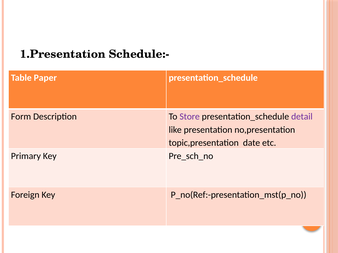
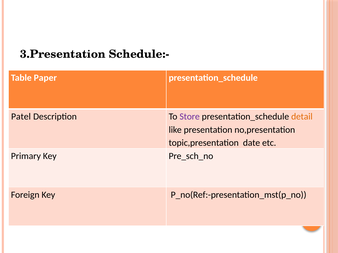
1.Presentation: 1.Presentation -> 3.Presentation
Form: Form -> Patel
detail colour: purple -> orange
